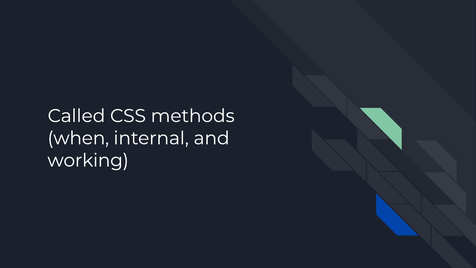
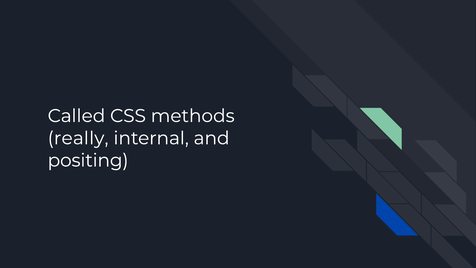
when: when -> really
working: working -> positing
